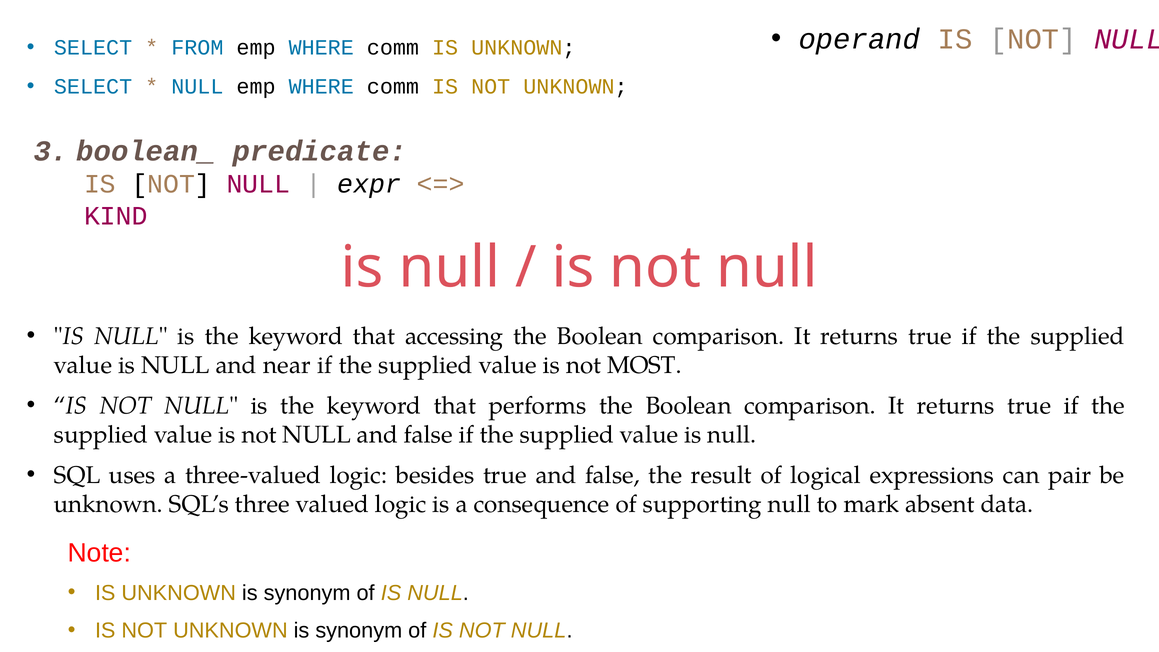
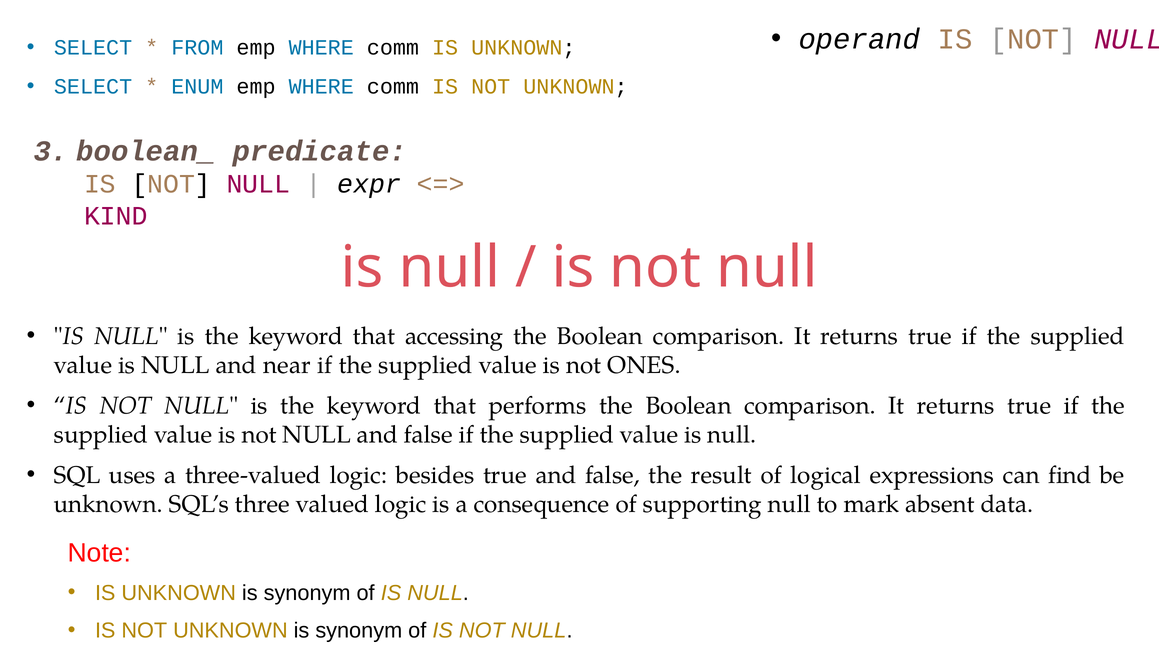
NULL at (197, 87): NULL -> ENUM
MOST: MOST -> ONES
pair: pair -> find
